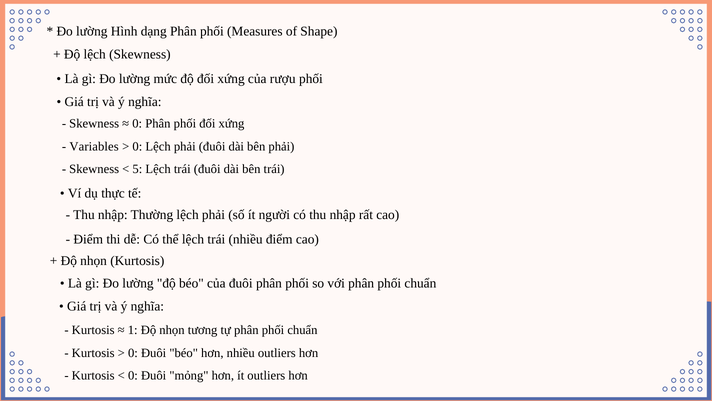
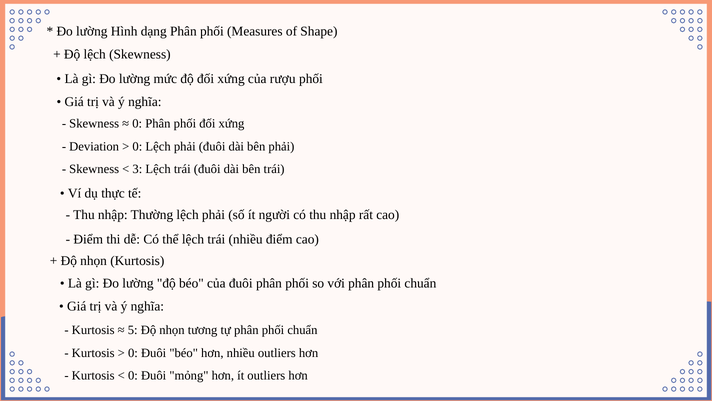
Variables: Variables -> Deviation
5: 5 -> 3
1: 1 -> 5
